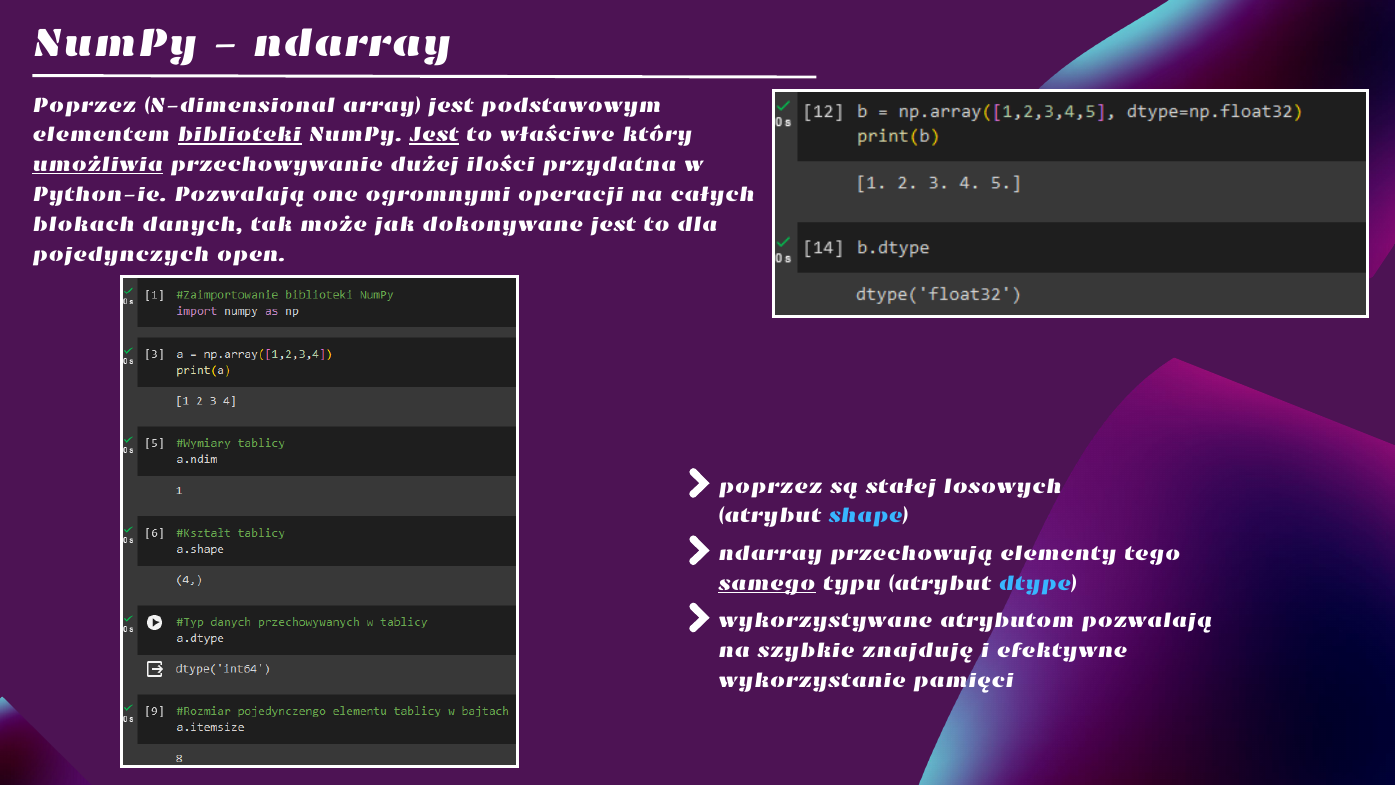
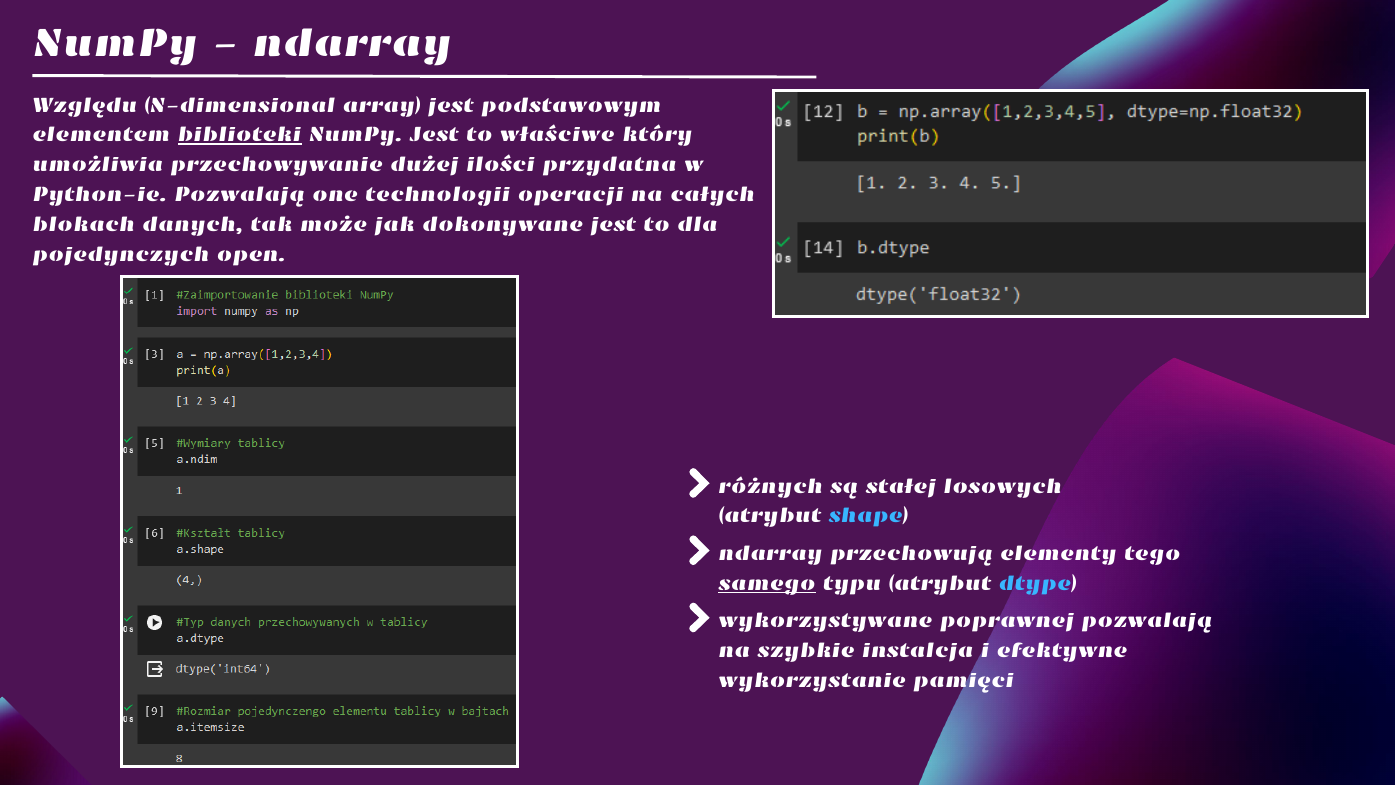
Poprzez at (85, 105): Poprzez -> Względu
Jest at (434, 135) underline: present -> none
umożliwia underline: present -> none
ogromnymi: ogromnymi -> technologii
poprzez at (771, 486): poprzez -> różnych
atrybutom: atrybutom -> poprawnej
znajduję: znajduję -> instalcja
